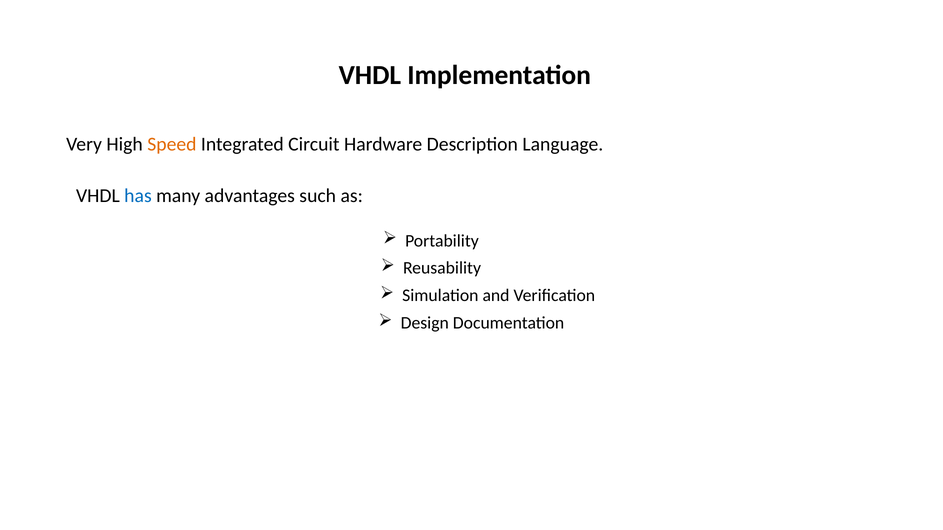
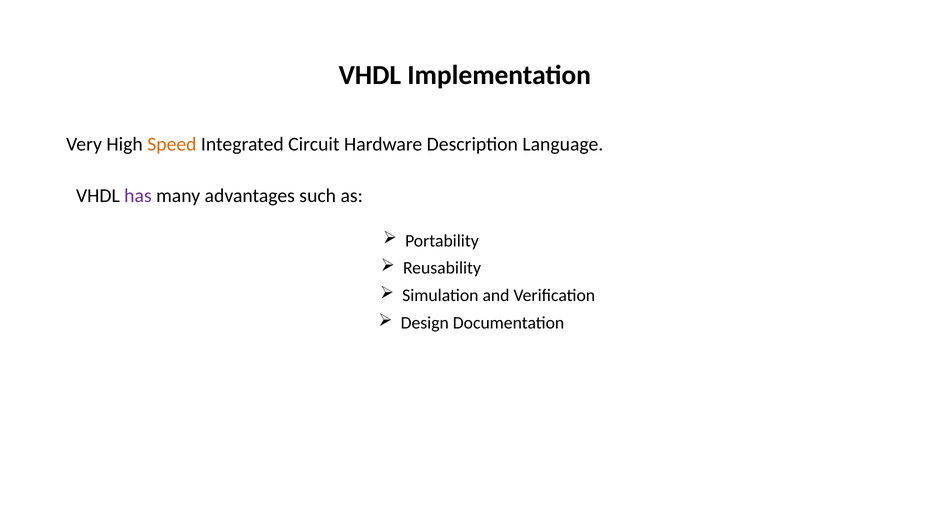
has colour: blue -> purple
